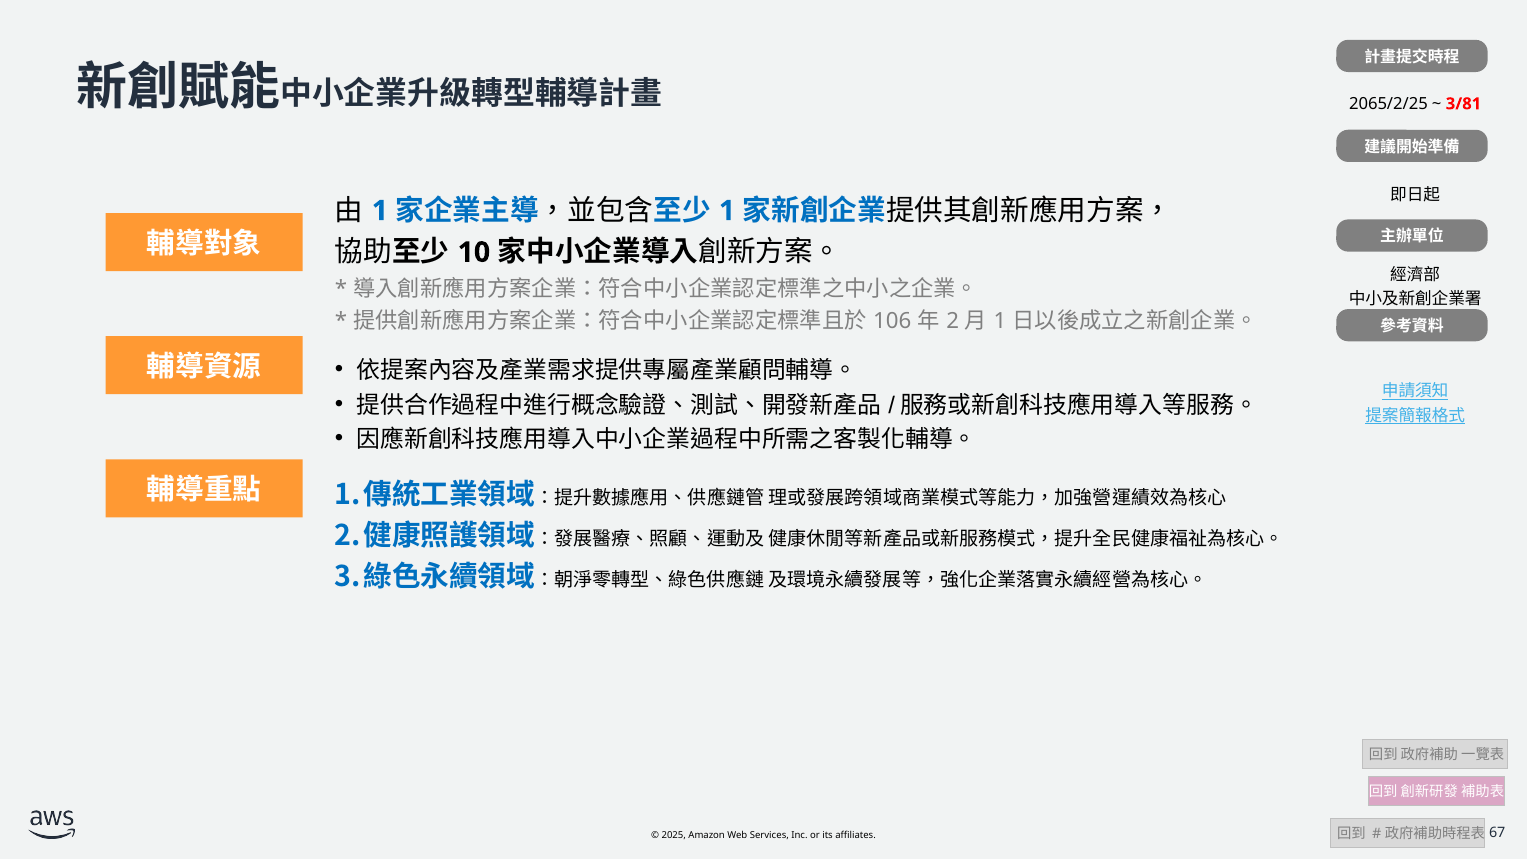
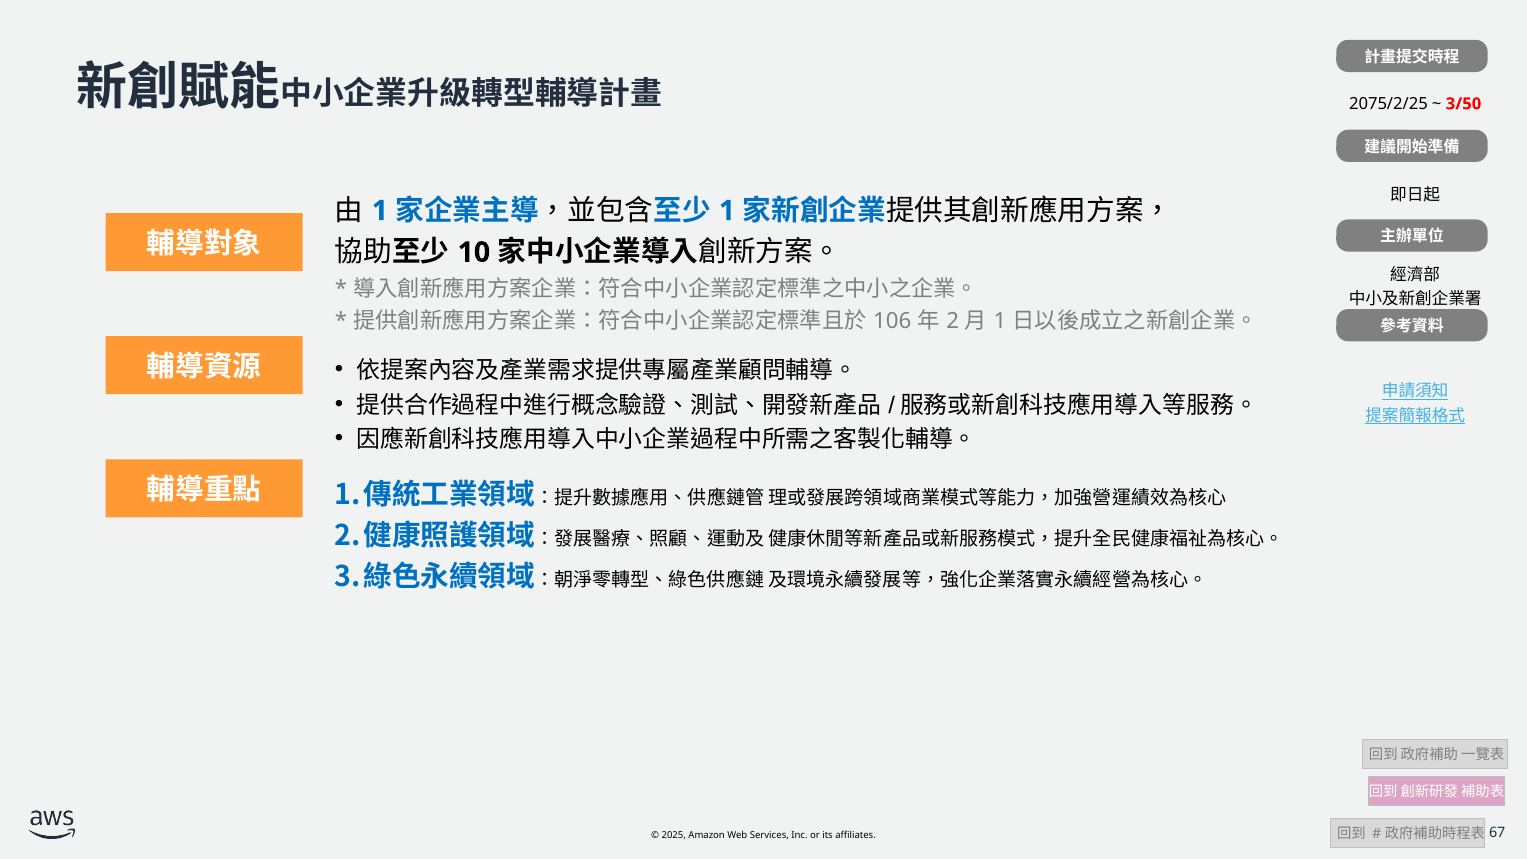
2065/2/25: 2065/2/25 -> 2075/2/25
3/81: 3/81 -> 3/50
